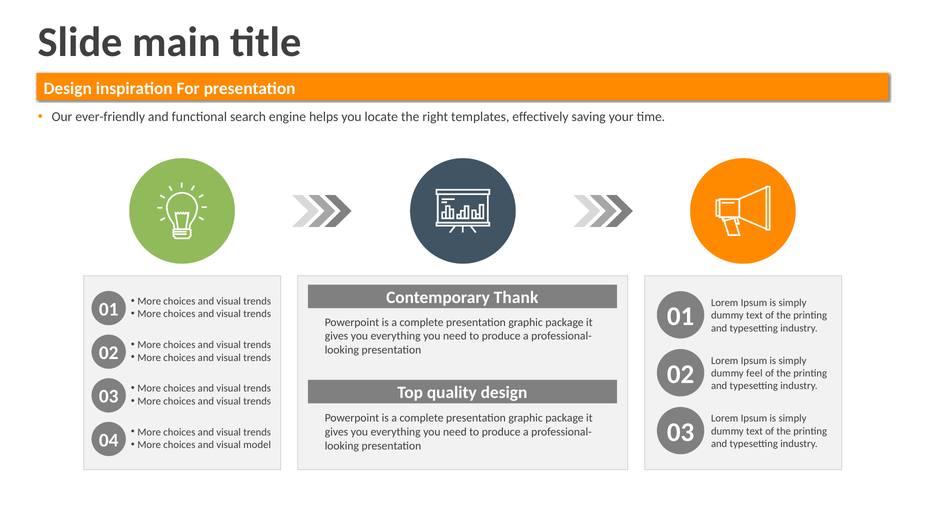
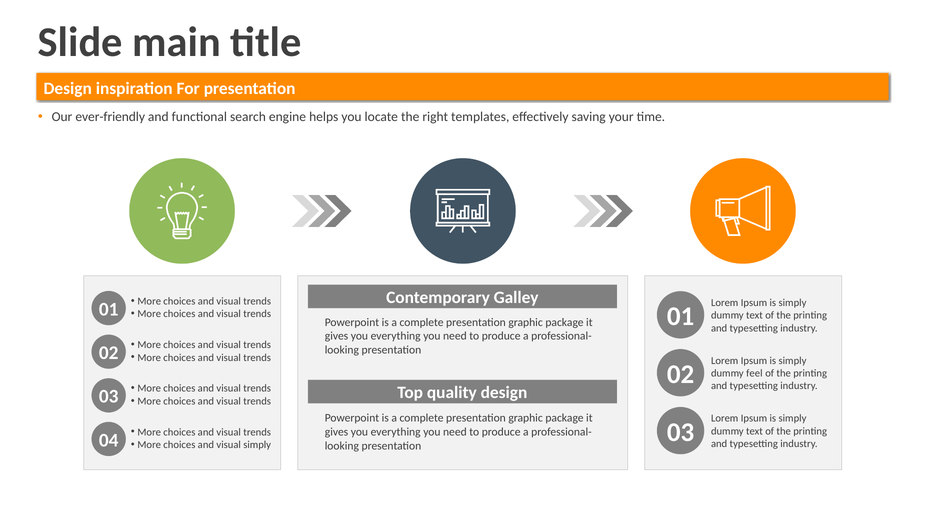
Thank: Thank -> Galley
visual model: model -> simply
